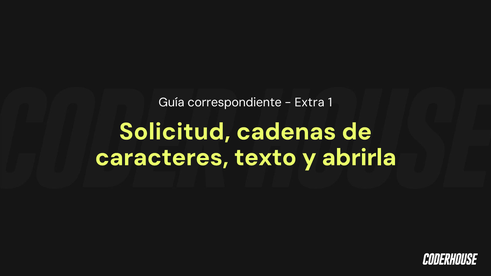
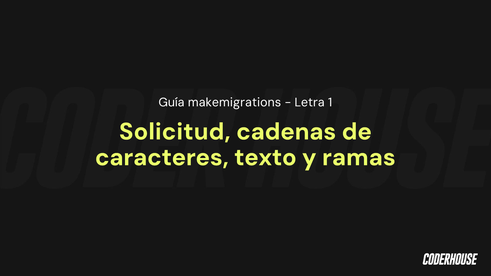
correspondiente: correspondiente -> makemigrations
Extra: Extra -> Letra
abrirla: abrirla -> ramas
